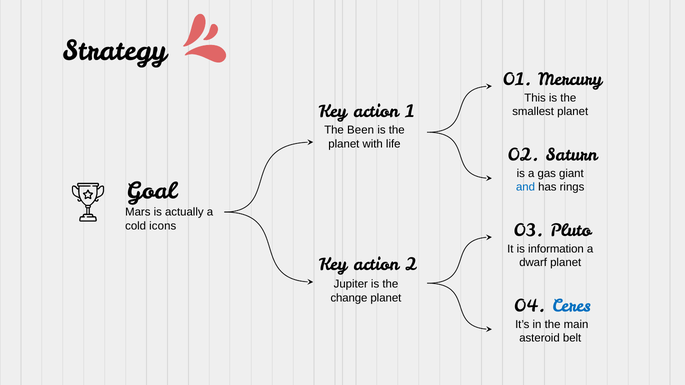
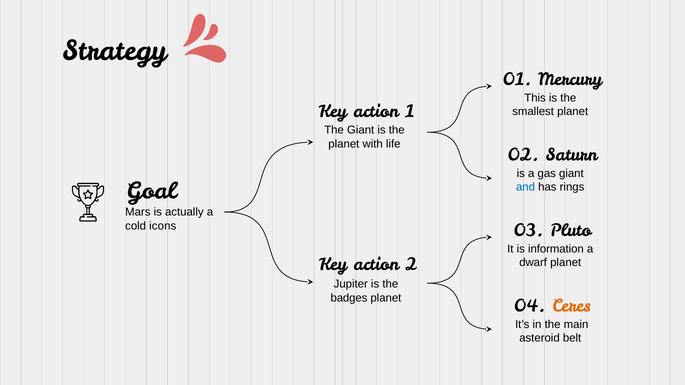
The Been: Been -> Giant
change: change -> badges
Ceres colour: blue -> orange
